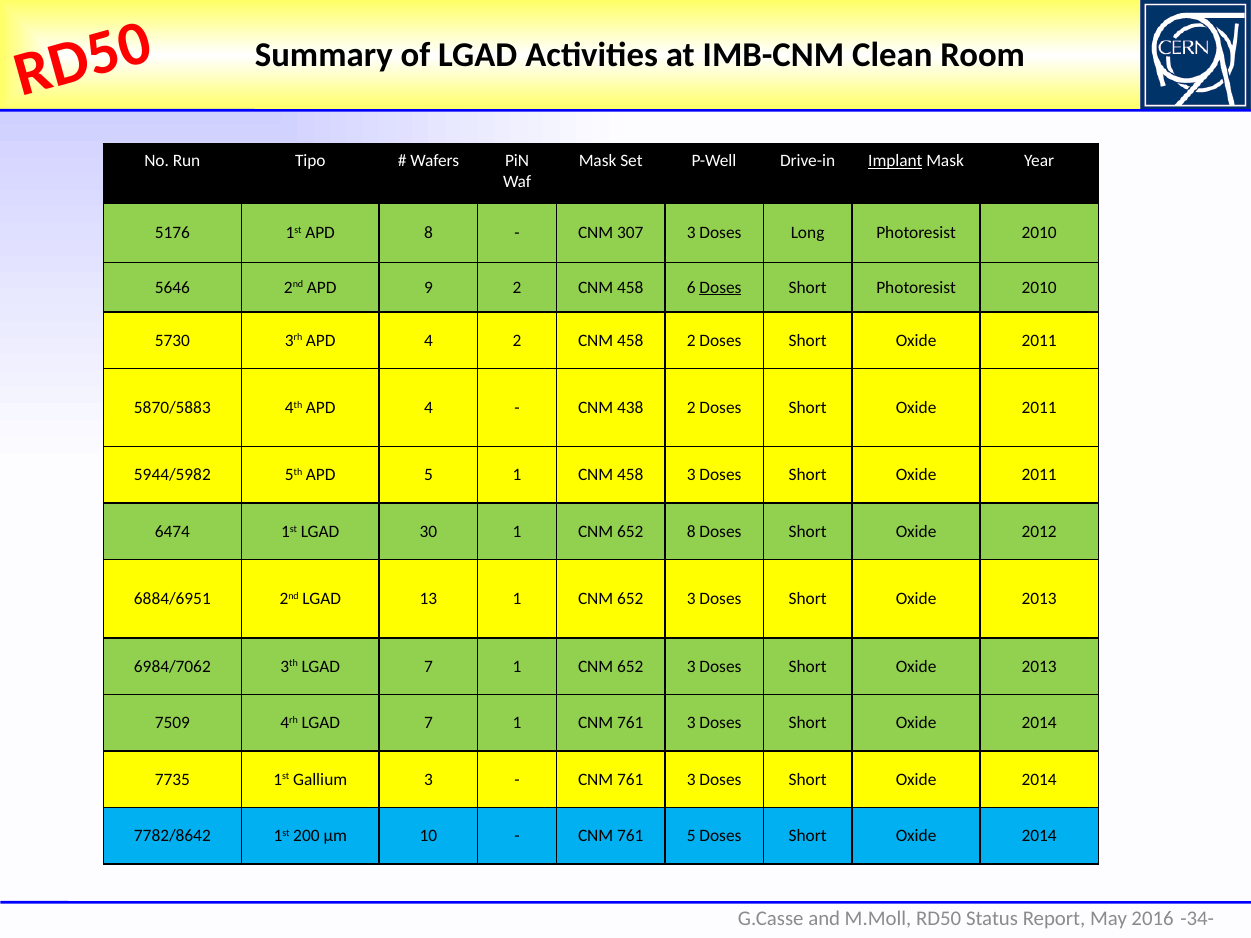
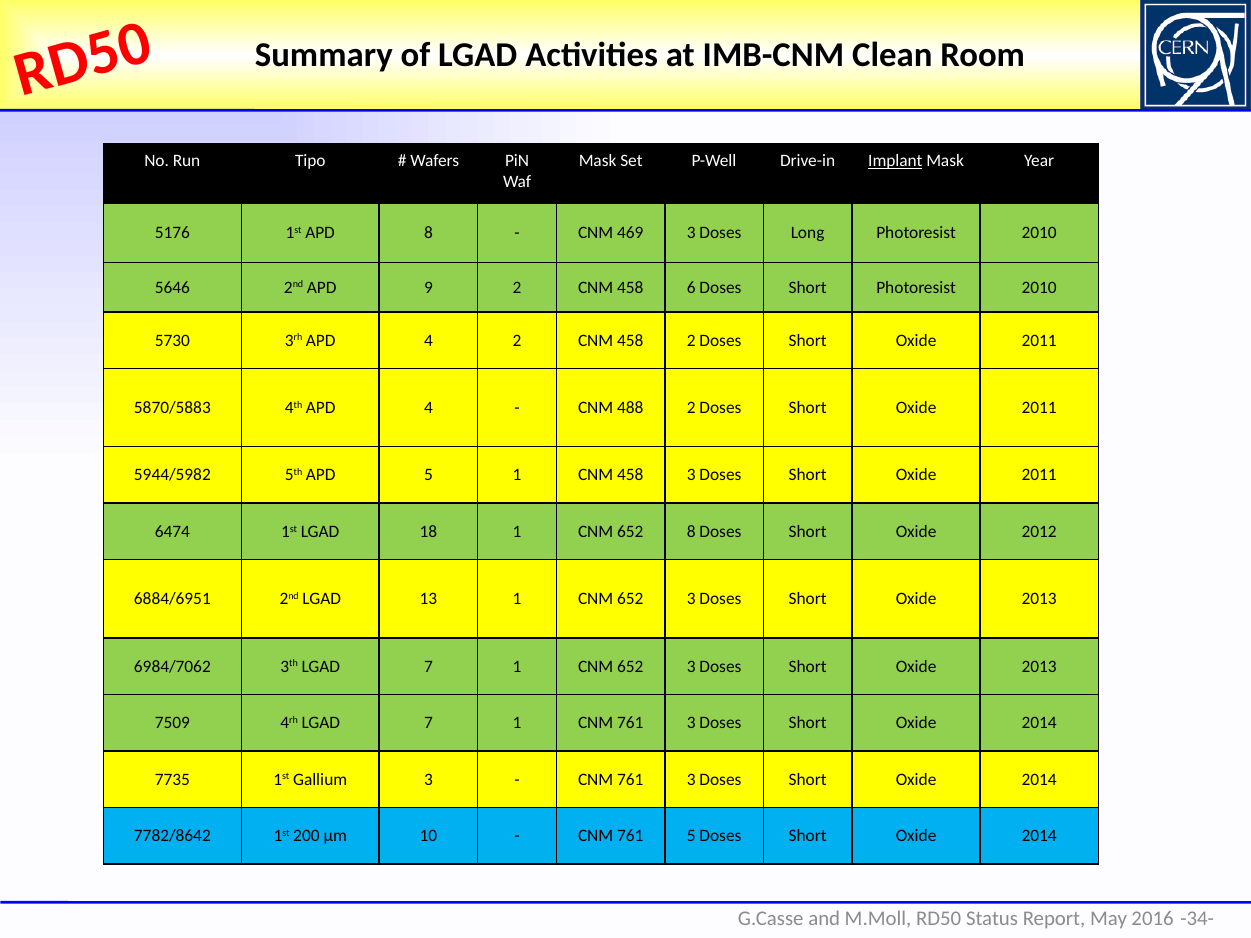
307: 307 -> 469
Doses at (720, 287) underline: present -> none
438: 438 -> 488
30: 30 -> 18
